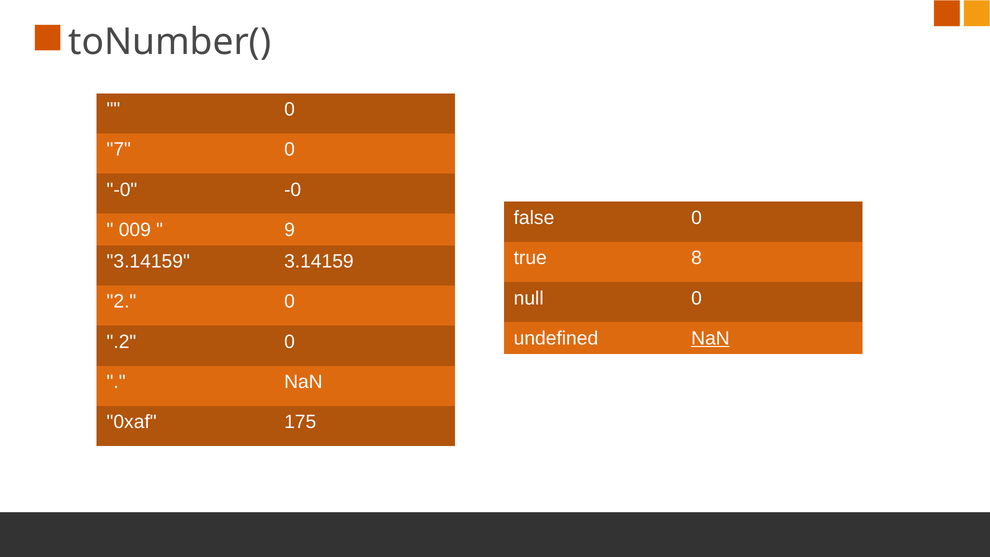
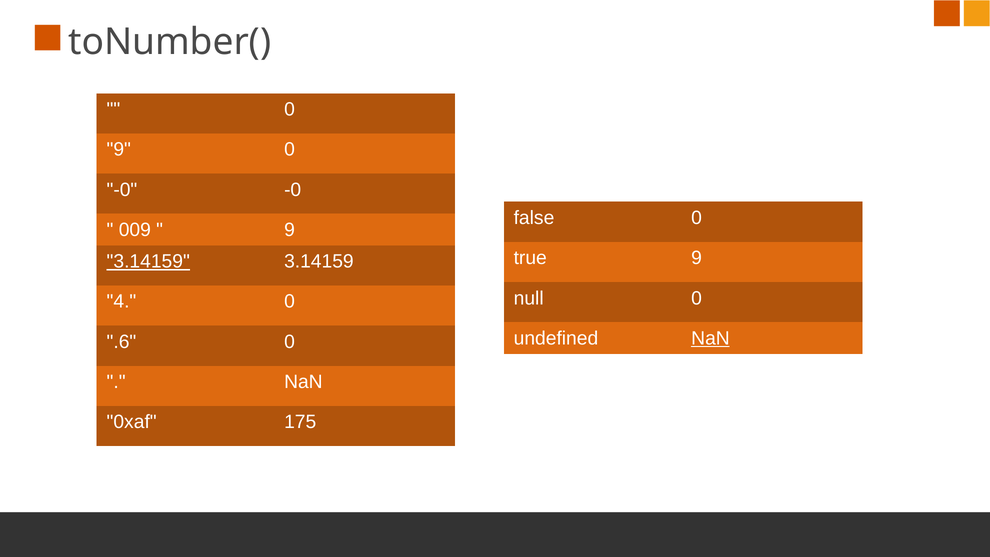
7 at (119, 150): 7 -> 9
true 8: 8 -> 9
3.14159 at (148, 261) underline: none -> present
2: 2 -> 4
.2: .2 -> .6
